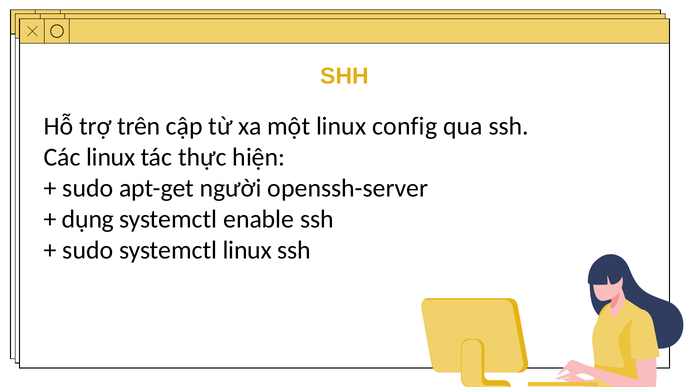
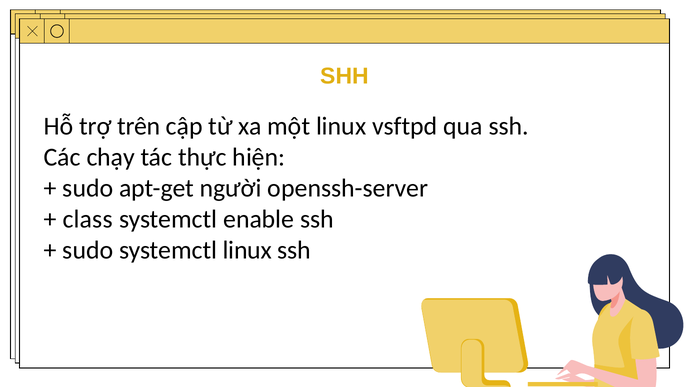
config: config -> vsftpd
Các linux: linux -> chạy
dụng: dụng -> class
